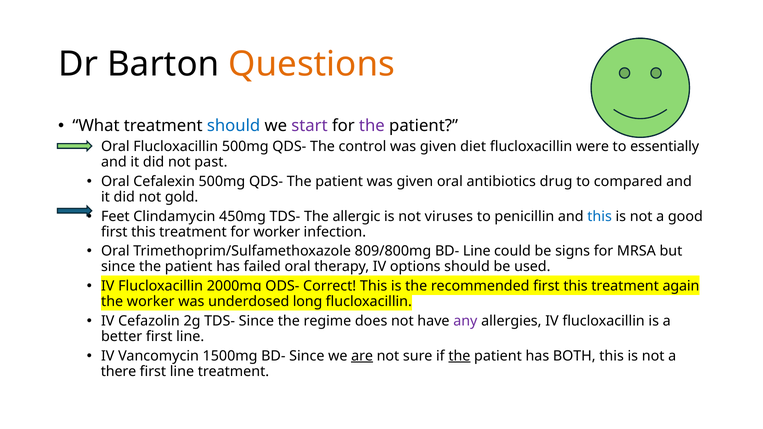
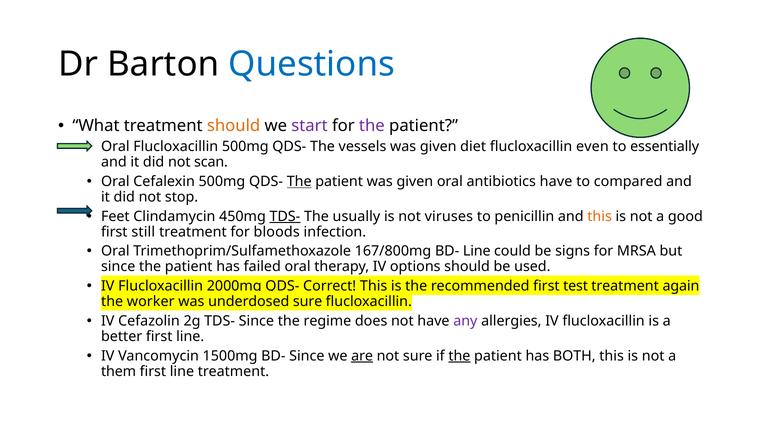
Questions colour: orange -> blue
should at (234, 126) colour: blue -> orange
control: control -> vessels
were: were -> even
past: past -> scan
The at (299, 182) underline: none -> present
antibiotics drug: drug -> have
gold: gold -> stop
TDS- at (285, 216) underline: none -> present
allergic: allergic -> usually
this at (600, 216) colour: blue -> orange
this at (143, 232): this -> still
for worker: worker -> bloods
809/800mg: 809/800mg -> 167/800mg
recommended first this: this -> test
underdosed long: long -> sure
there: there -> them
